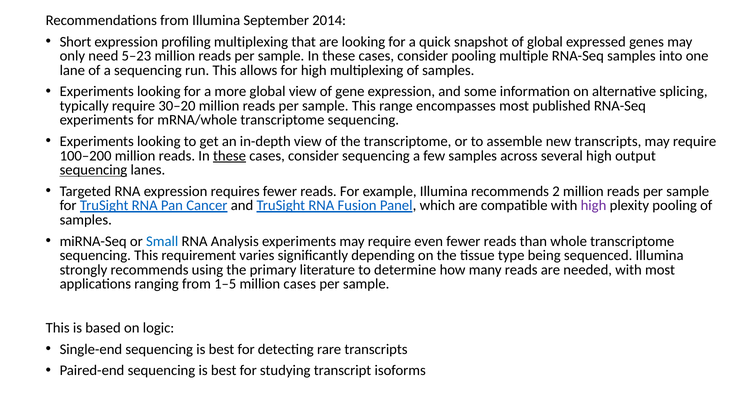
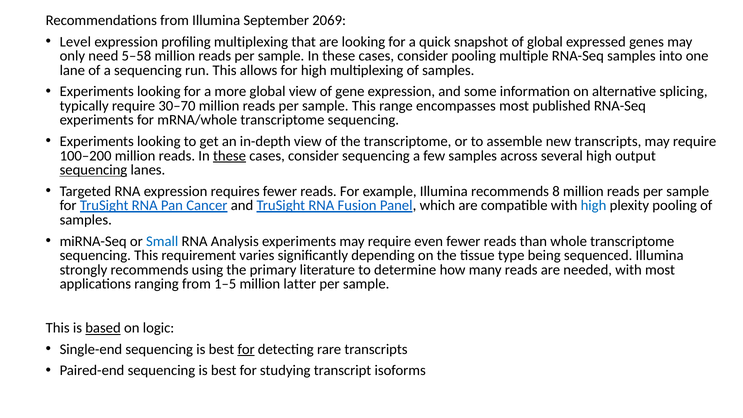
2014: 2014 -> 2069
Short: Short -> Level
5–23: 5–23 -> 5–58
30–20: 30–20 -> 30–70
2: 2 -> 8
high at (594, 206) colour: purple -> blue
million cases: cases -> latter
based underline: none -> present
for at (246, 349) underline: none -> present
